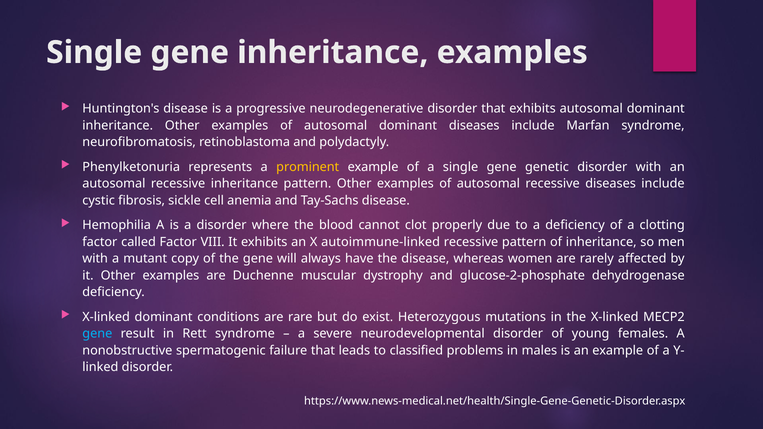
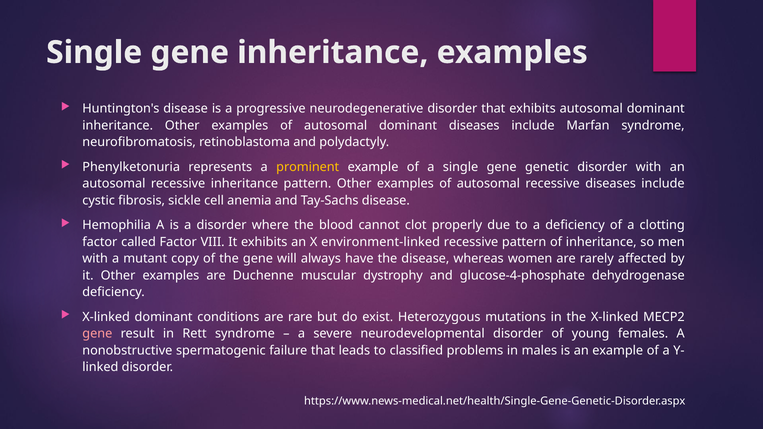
autoimmune-linked: autoimmune-linked -> environment-linked
glucose-2-phosphate: glucose-2-phosphate -> glucose-4-phosphate
gene at (97, 334) colour: light blue -> pink
